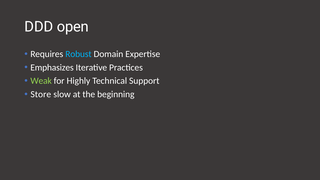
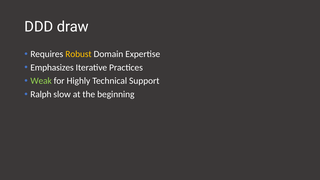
open: open -> draw
Robust colour: light blue -> yellow
Store: Store -> Ralph
